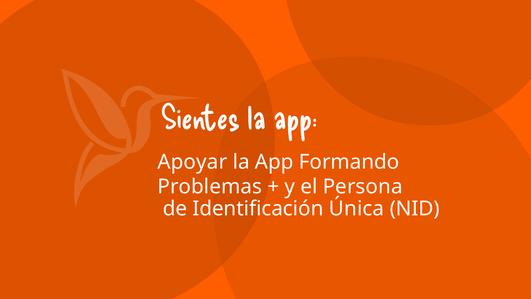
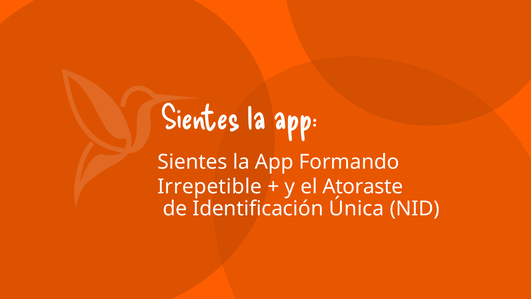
Apoyar at (192, 162): Apoyar -> Sientes
Problemas: Problemas -> Irrepetible
Persona: Persona -> Atoraste
